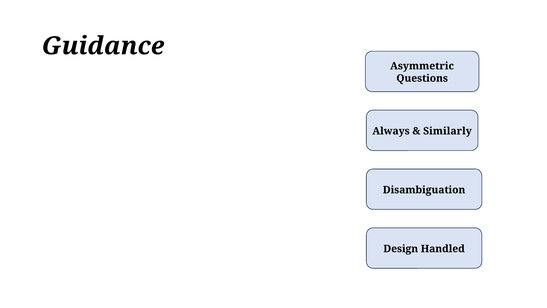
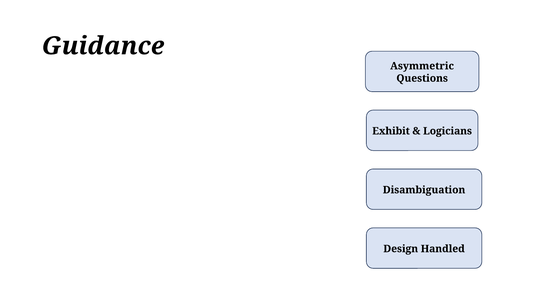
Always: Always -> Exhibit
Similarly: Similarly -> Logicians
